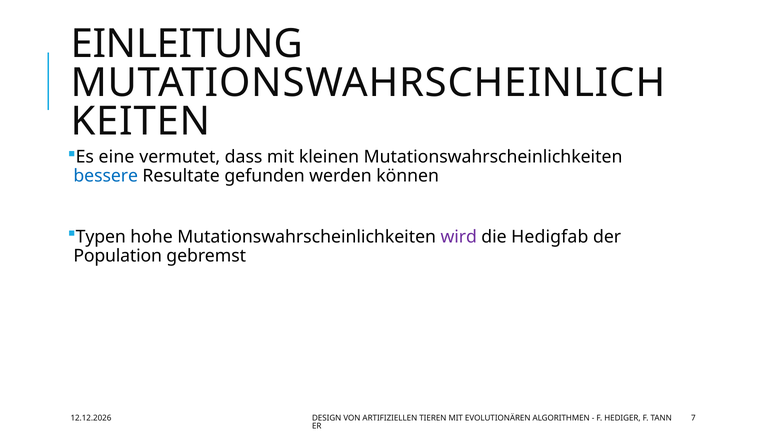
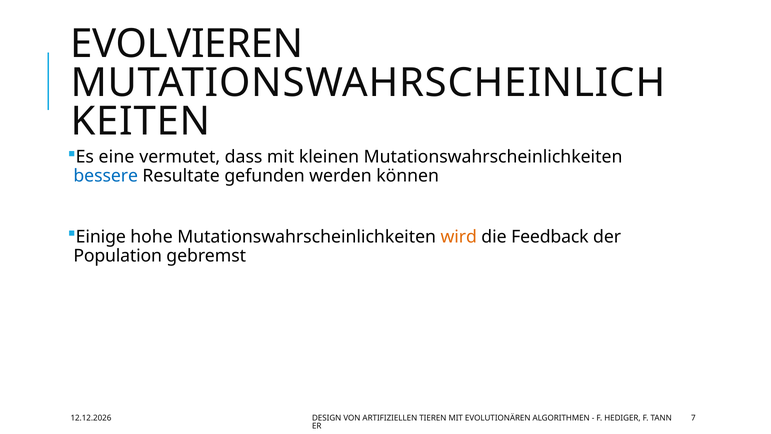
EINLEITUNG: EINLEITUNG -> EVOLVIEREN
Typen: Typen -> Einige
wird colour: purple -> orange
Hedigfab: Hedigfab -> Feedback
